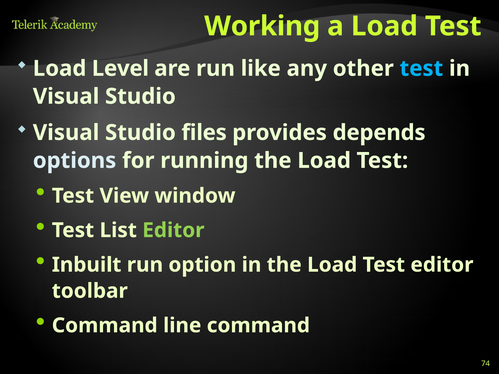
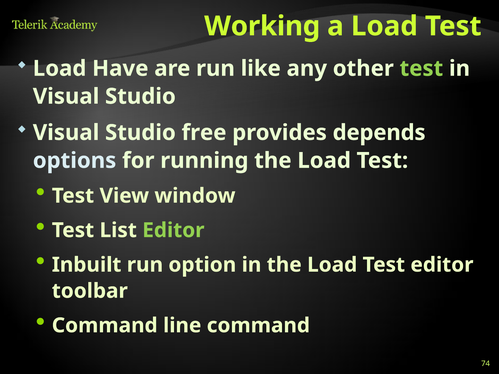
Level: Level -> Have
test at (421, 69) colour: light blue -> light green
files: files -> free
